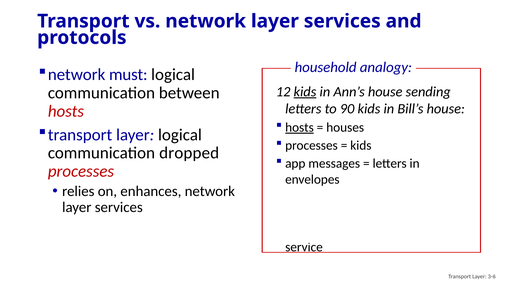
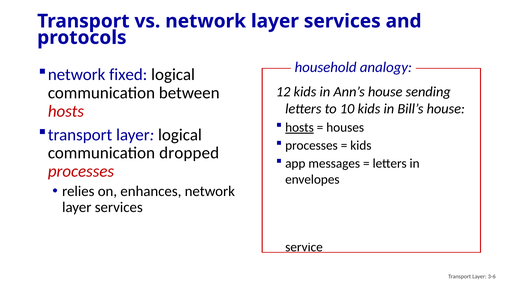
must: must -> fixed
kids at (305, 92) underline: present -> none
90: 90 -> 10
